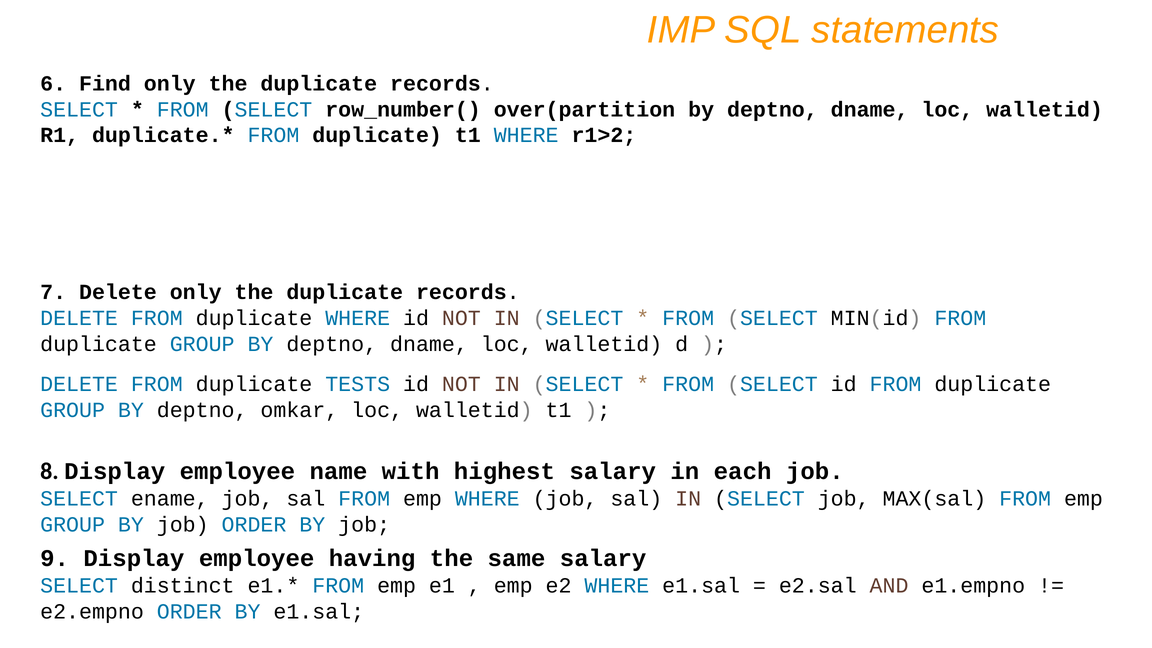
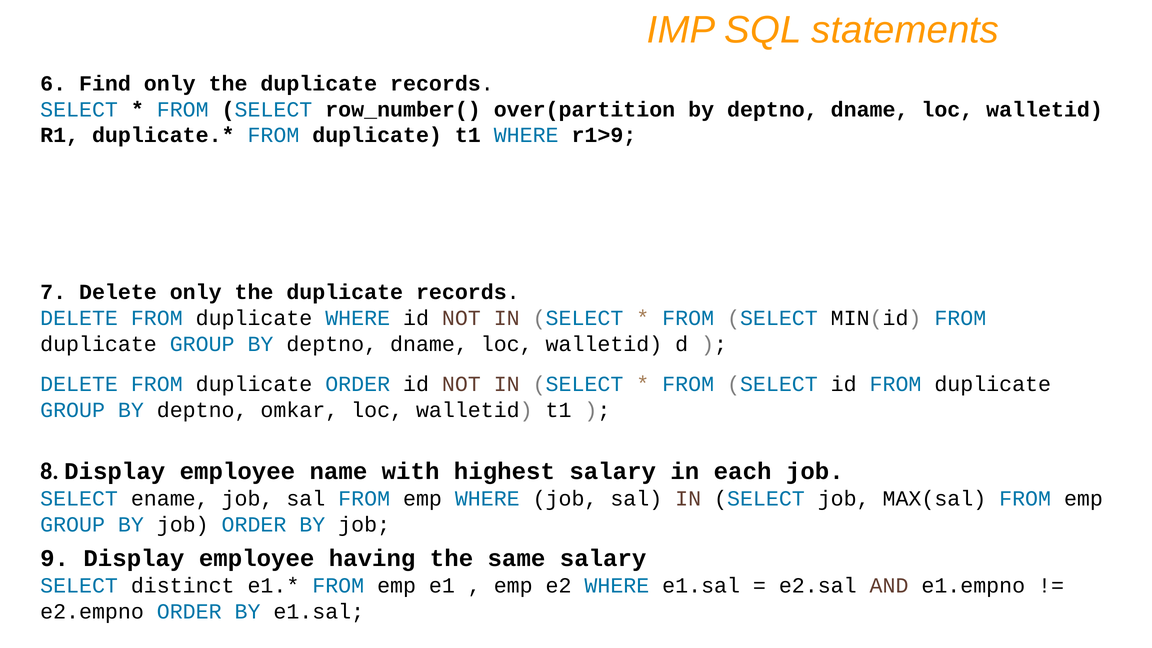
r1>2: r1>2 -> r1>9
duplicate TESTS: TESTS -> ORDER
